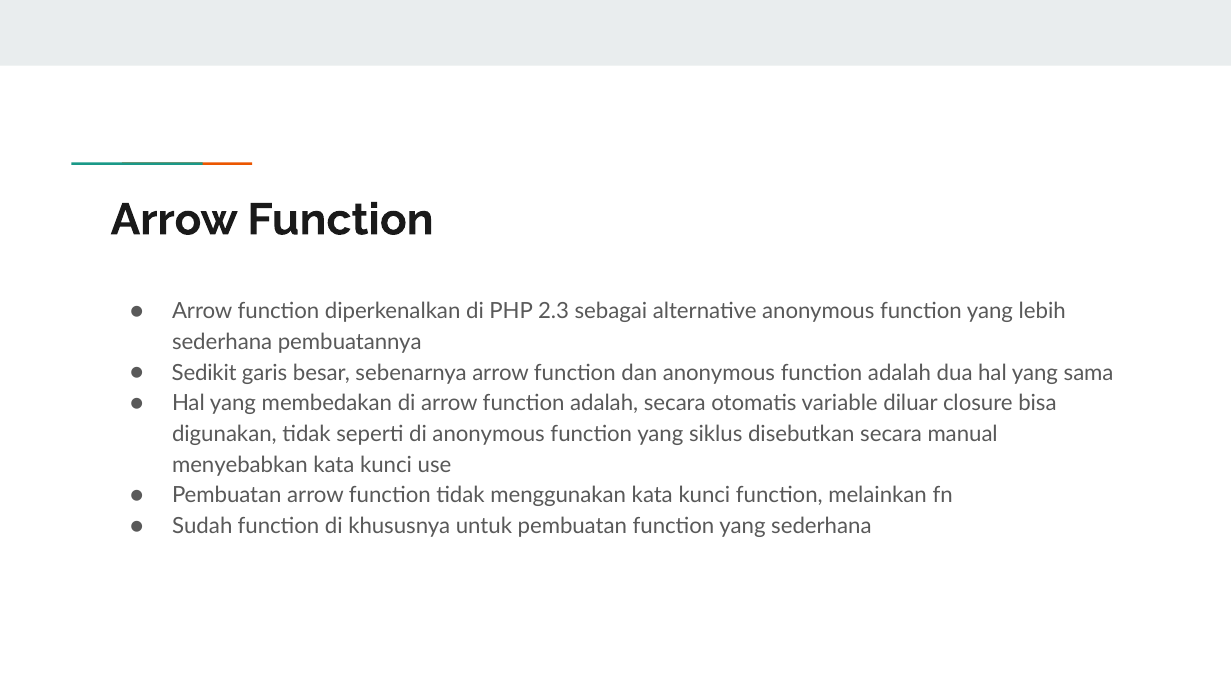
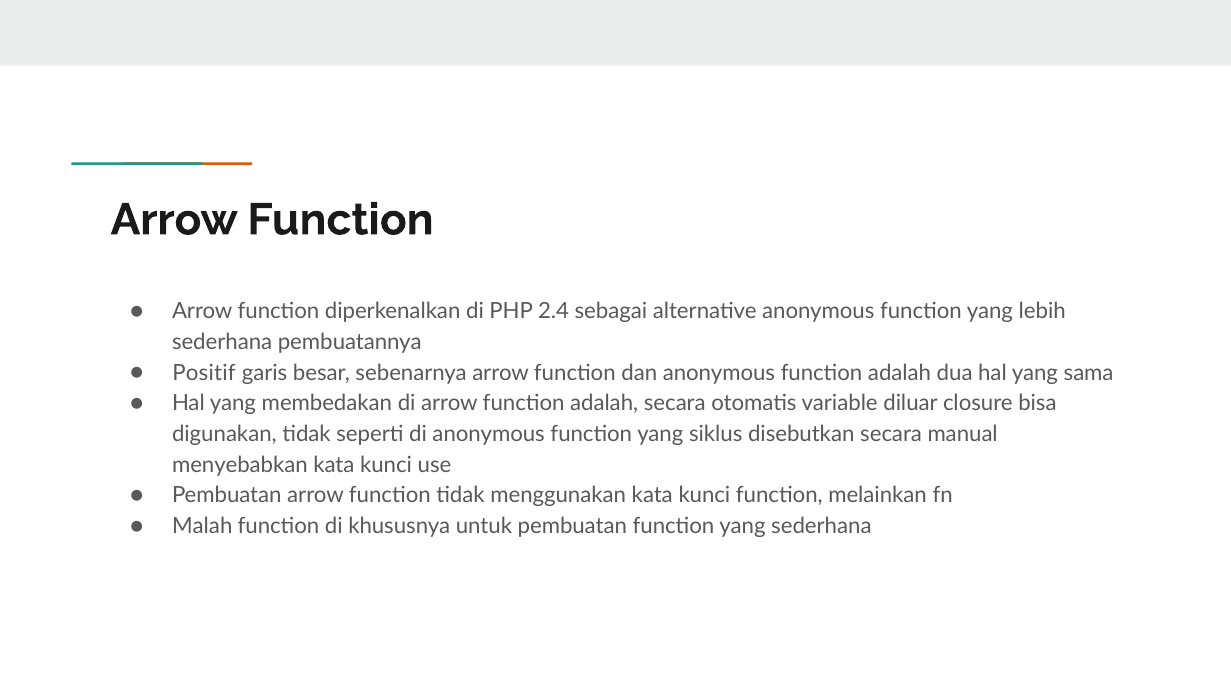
2.3: 2.3 -> 2.4
Sedikit: Sedikit -> Positif
Sudah: Sudah -> Malah
